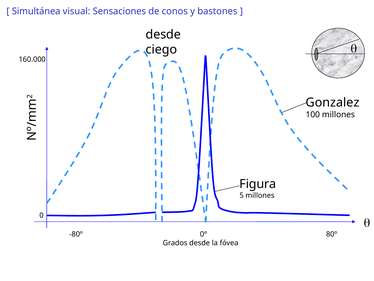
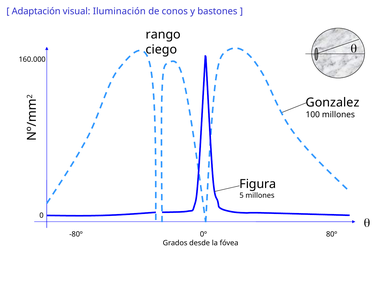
Simultánea: Simultánea -> Adaptación
Sensaciones: Sensaciones -> Iluminación
desde at (163, 34): desde -> rango
